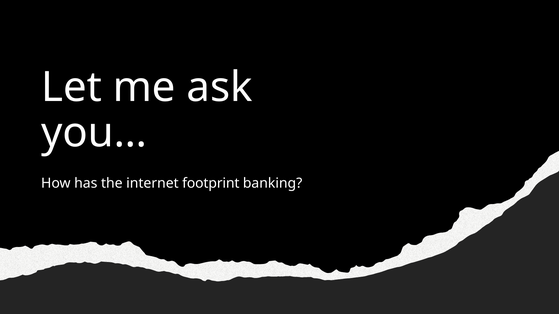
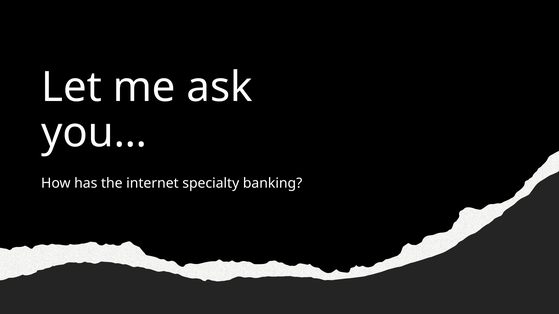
footprint: footprint -> specialty
